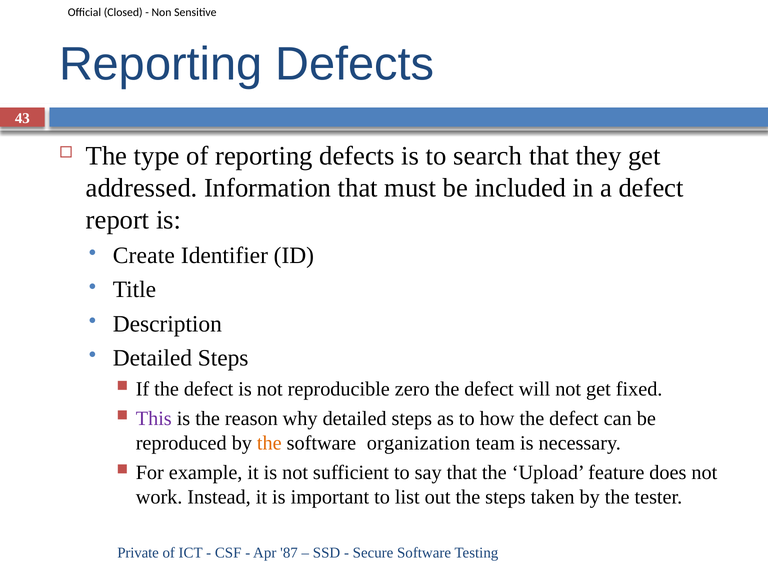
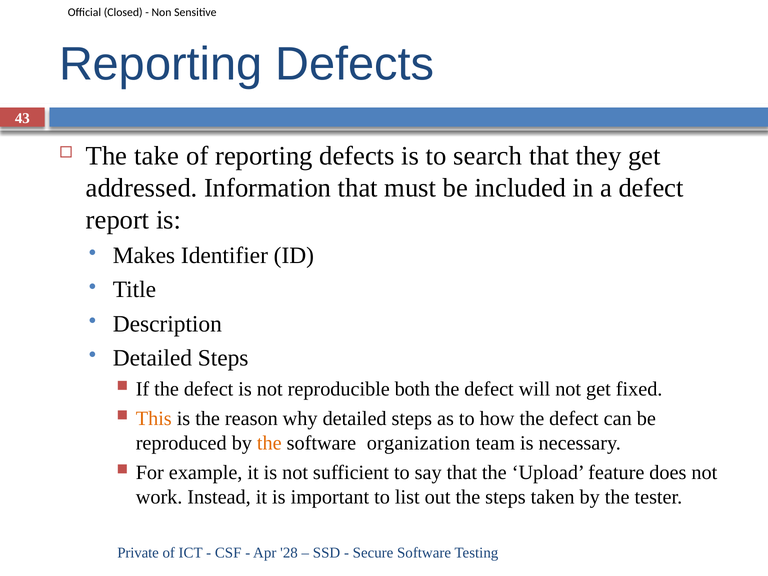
type: type -> take
Create: Create -> Makes
zero: zero -> both
This colour: purple -> orange
87: 87 -> 28
